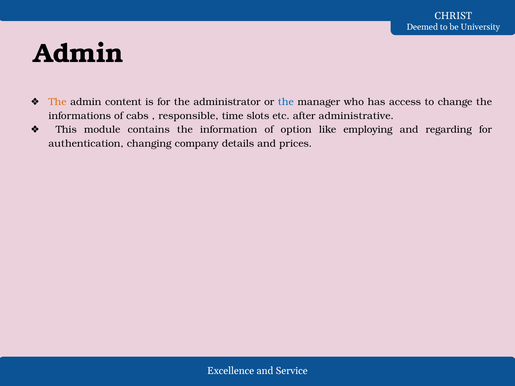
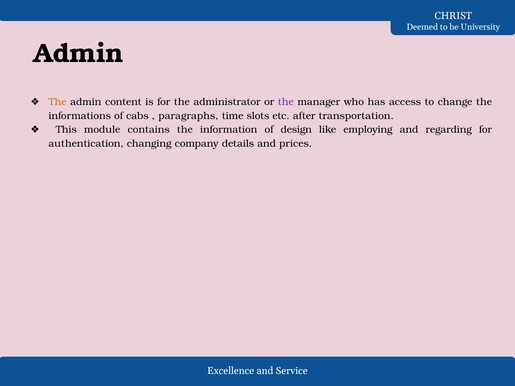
the at (286, 102) colour: blue -> purple
responsible: responsible -> paragraphs
administrative: administrative -> transportation
option: option -> design
